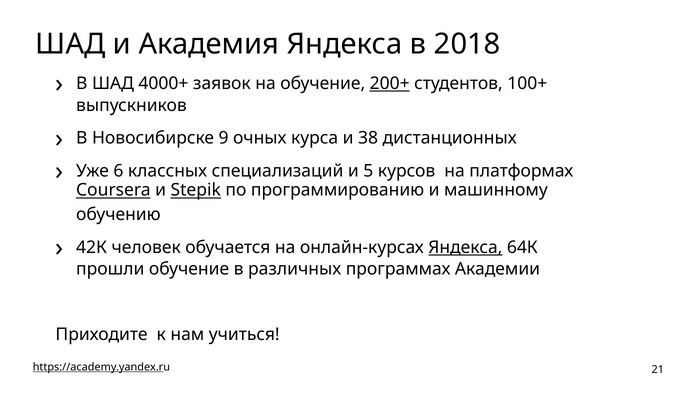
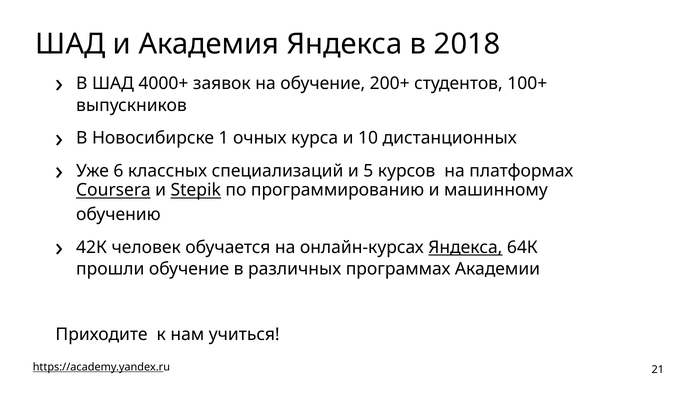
200+ underline: present -> none
9: 9 -> 1
38: 38 -> 10
